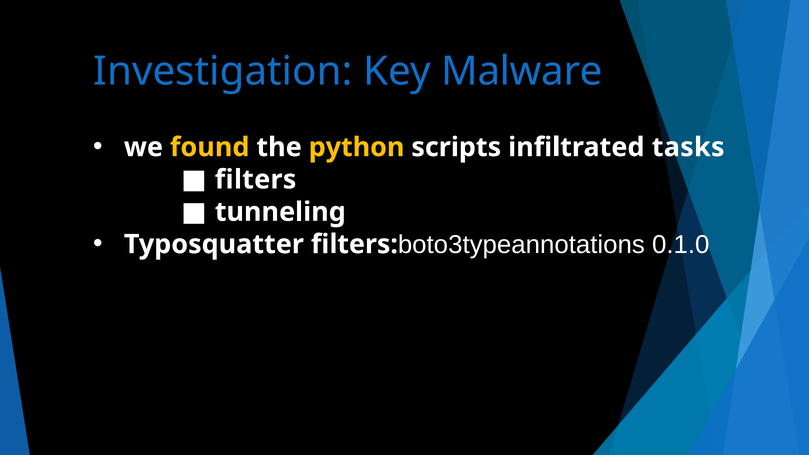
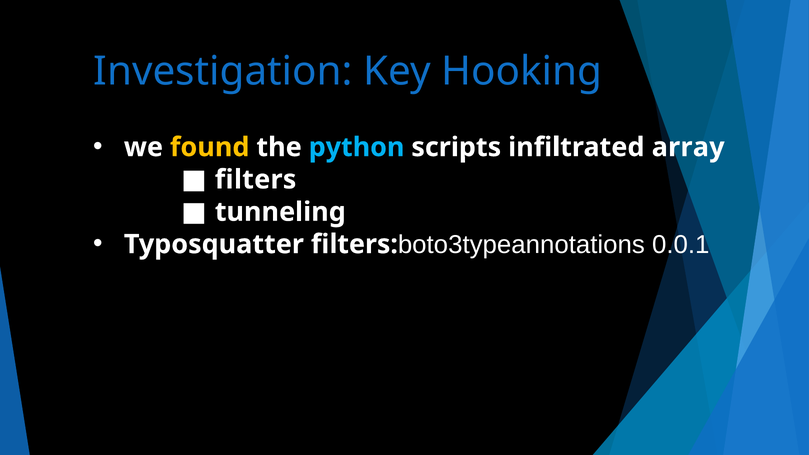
Malware: Malware -> Hooking
python colour: yellow -> light blue
tasks: tasks -> array
0.1.0: 0.1.0 -> 0.0.1
